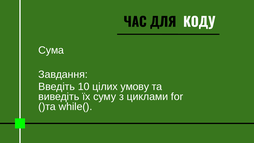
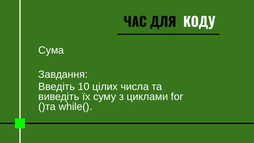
умову: умову -> числа
